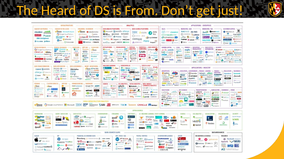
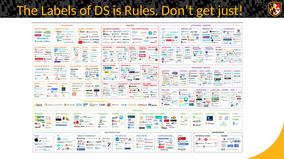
Heard: Heard -> Labels
From: From -> Rules
